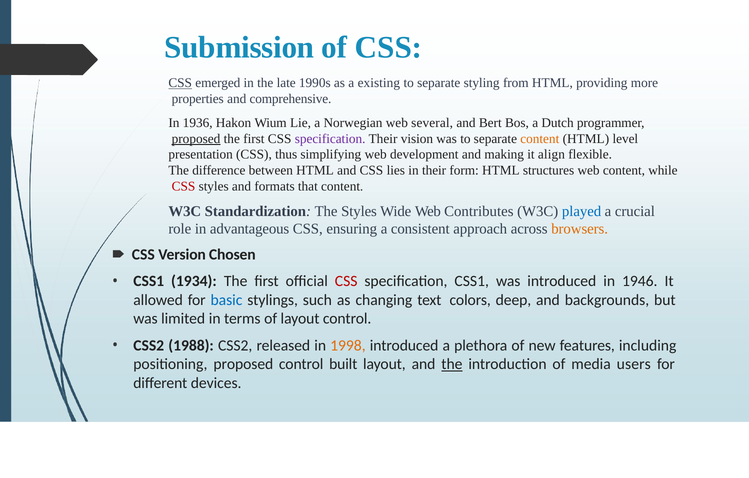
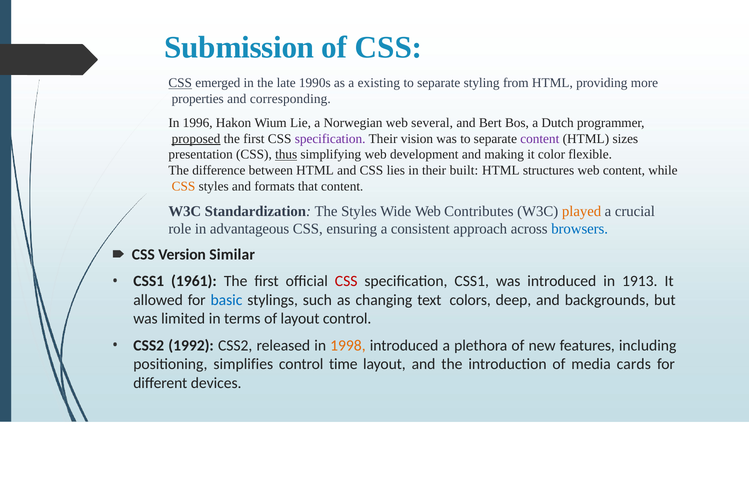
comprehensive: comprehensive -> corresponding
1936: 1936 -> 1996
content at (540, 138) colour: orange -> purple
level: level -> sizes
thus underline: none -> present
align: align -> color
form: form -> built
CSS at (183, 186) colour: red -> orange
played colour: blue -> orange
browsers colour: orange -> blue
Chosen: Chosen -> Similar
1934: 1934 -> 1961
1946: 1946 -> 1913
1988: 1988 -> 1992
positioning proposed: proposed -> simplifies
built: built -> time
the at (452, 364) underline: present -> none
users: users -> cards
